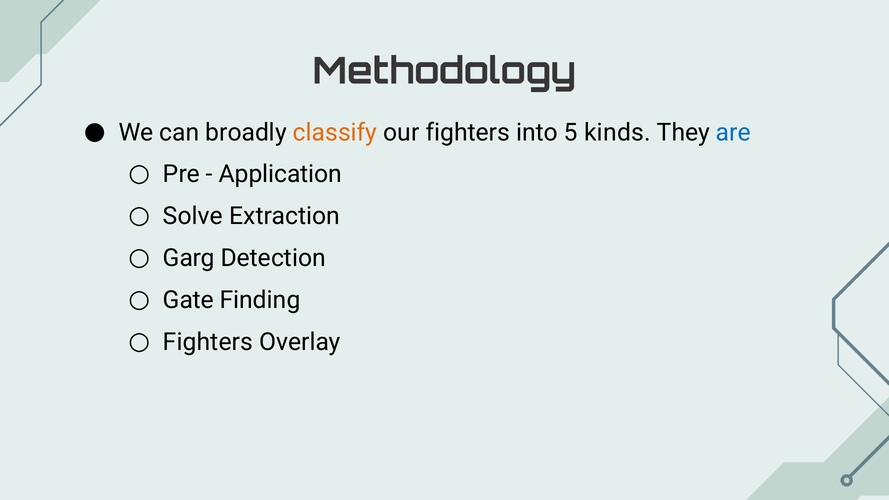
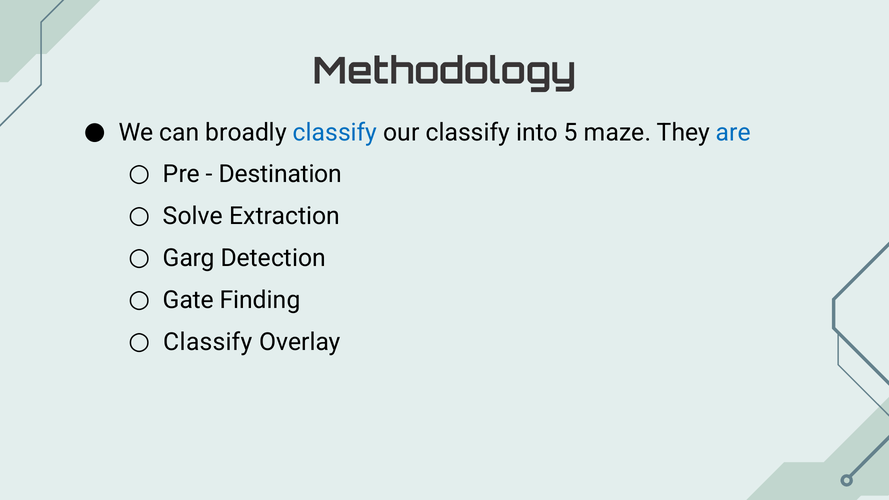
classify at (335, 132) colour: orange -> blue
our fighters: fighters -> classify
kinds: kinds -> maze
Application: Application -> Destination
Fighters at (208, 342): Fighters -> Classify
